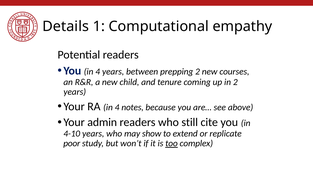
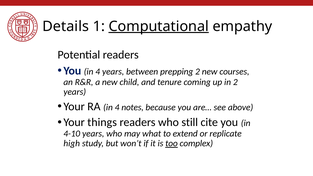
Computational underline: none -> present
admin: admin -> things
show: show -> what
poor: poor -> high
